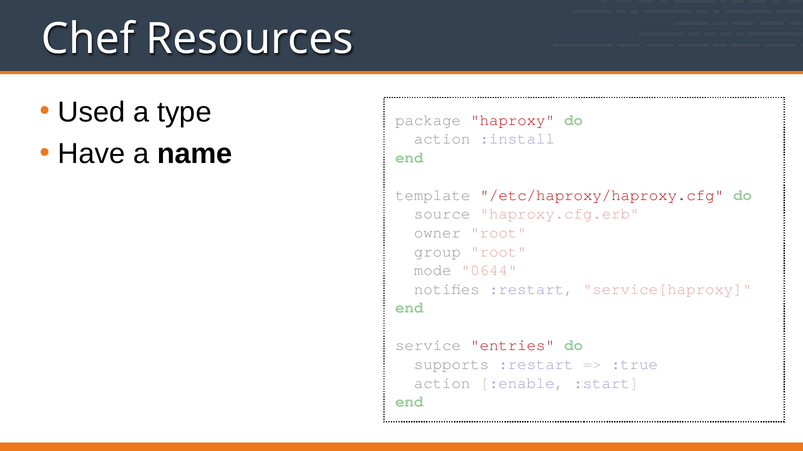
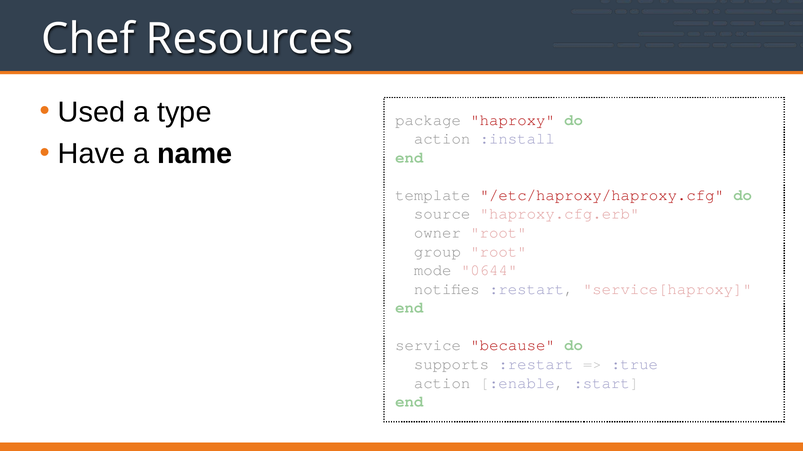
entries: entries -> because
